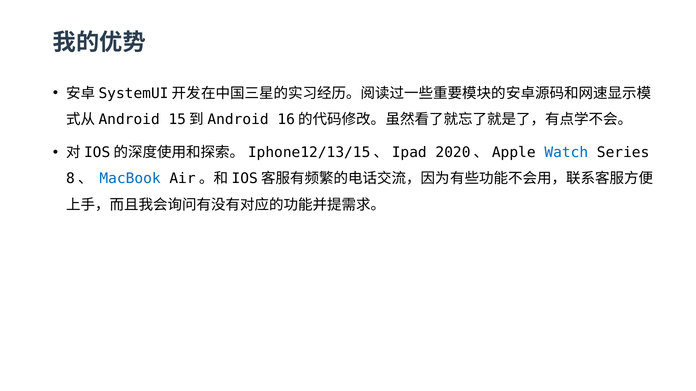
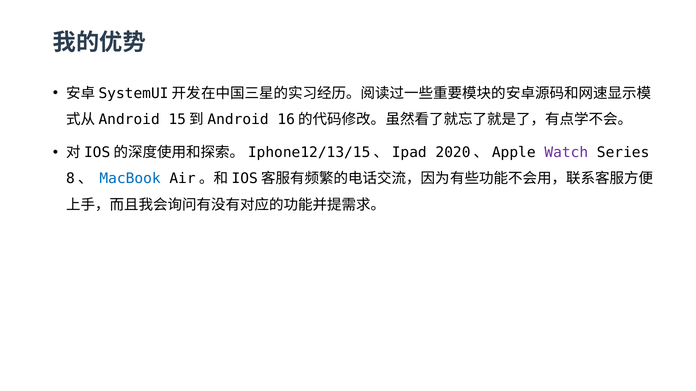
Watch colour: blue -> purple
